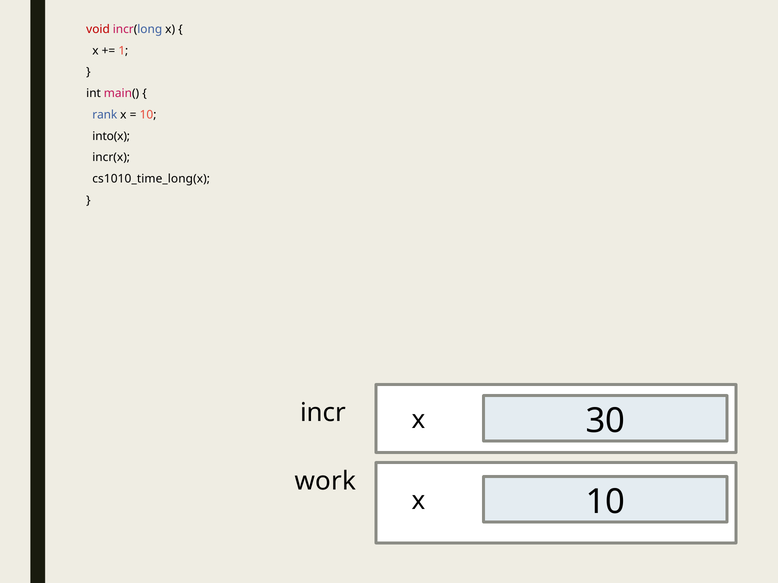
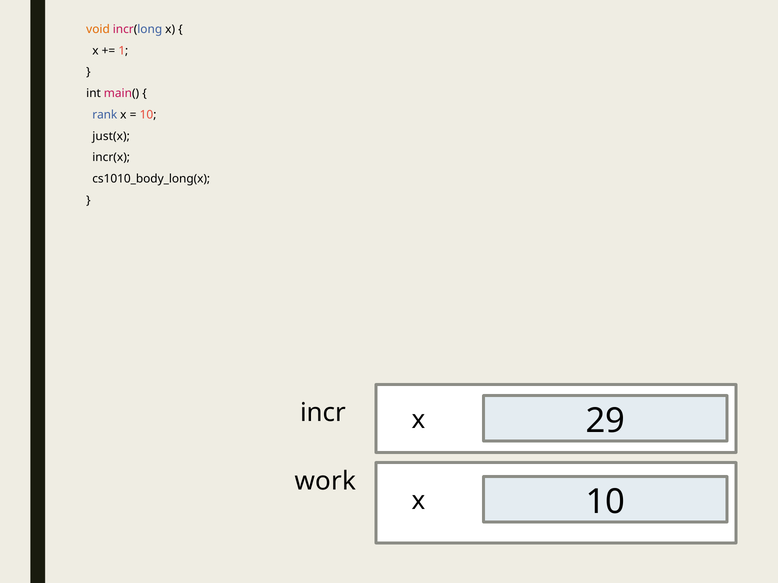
void colour: red -> orange
into(x: into(x -> just(x
cs1010_time_long(x: cs1010_time_long(x -> cs1010_body_long(x
30: 30 -> 29
